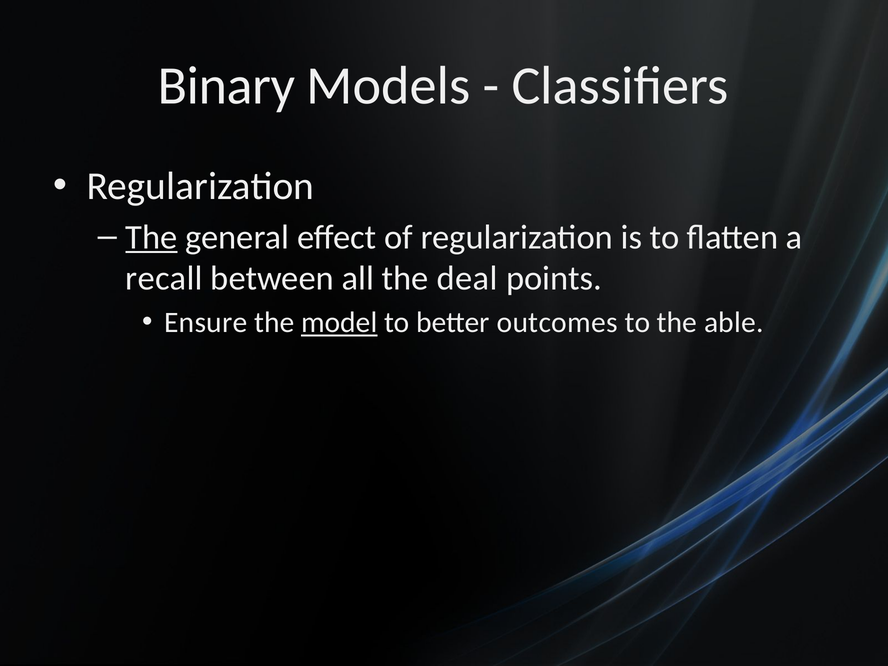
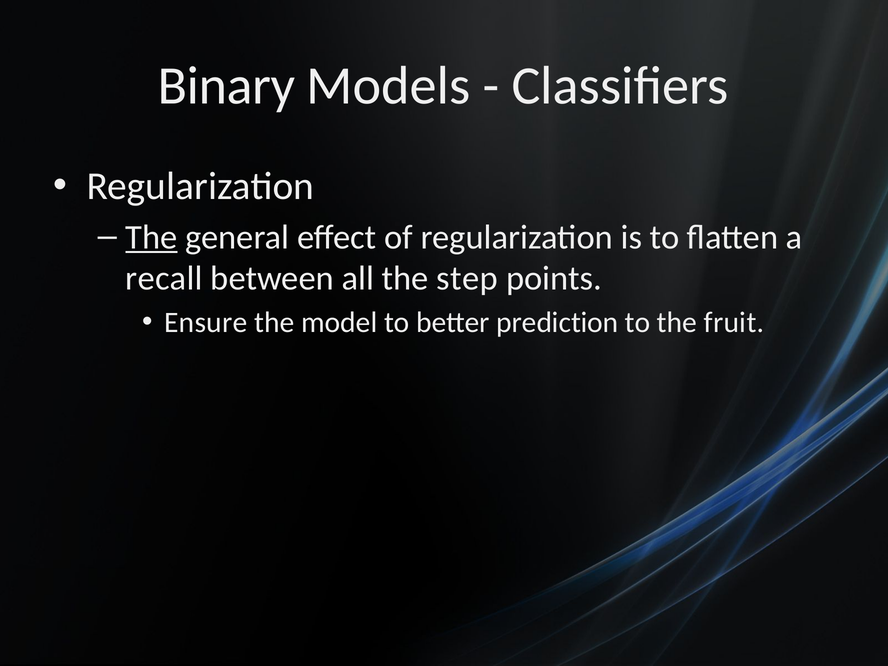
deal: deal -> step
model underline: present -> none
outcomes: outcomes -> prediction
able: able -> fruit
